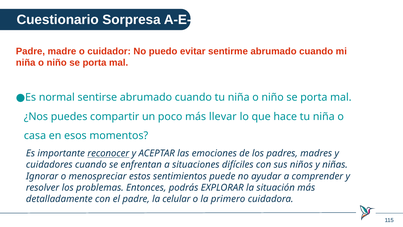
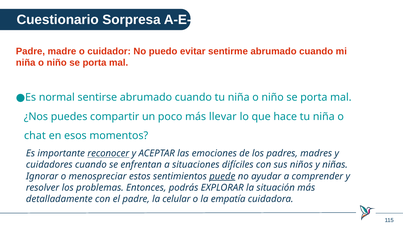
casa: casa -> chat
puede underline: none -> present
primero: primero -> empatía
